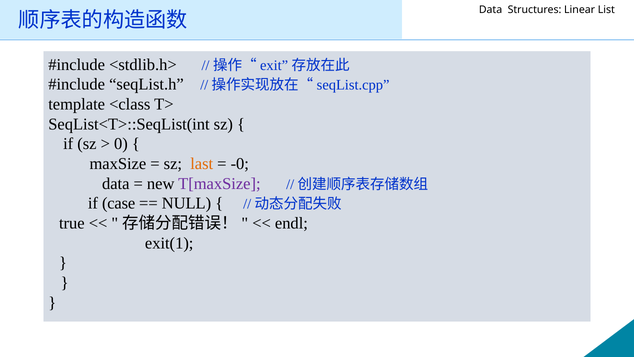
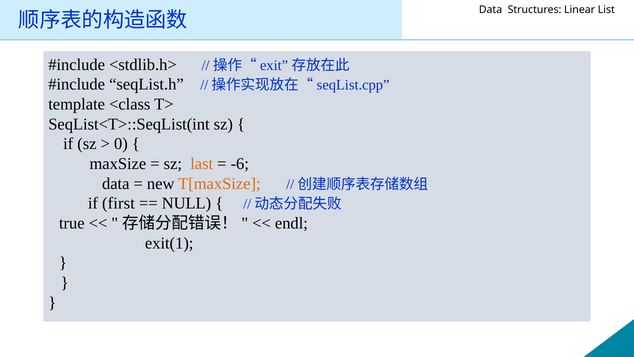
-0: -0 -> -6
T[maxSize colour: purple -> orange
case: case -> first
